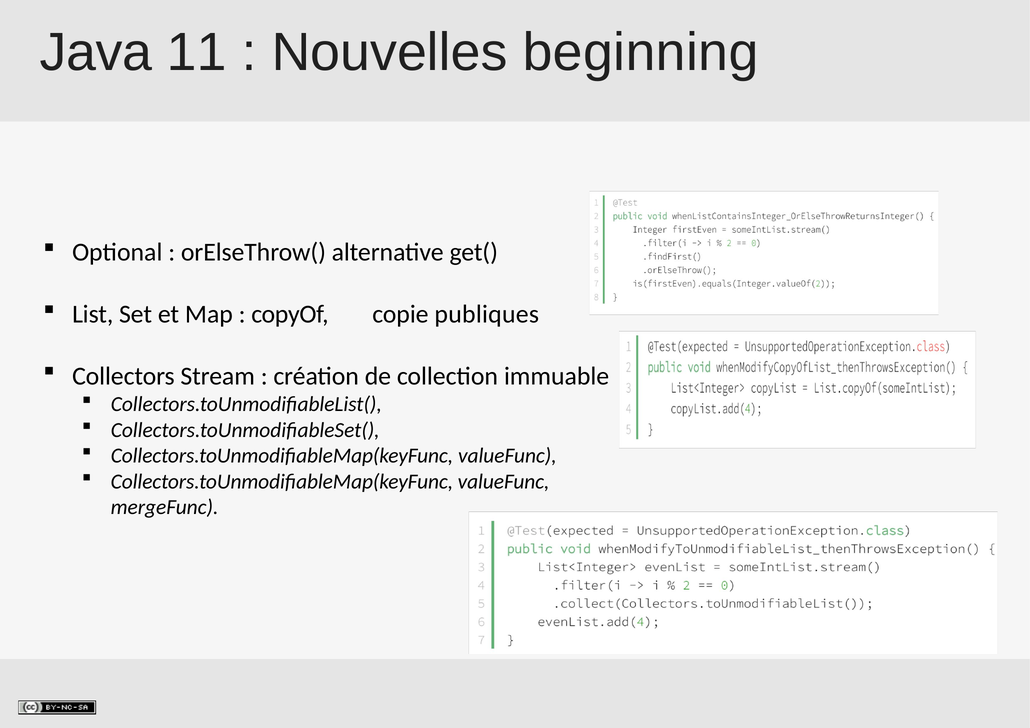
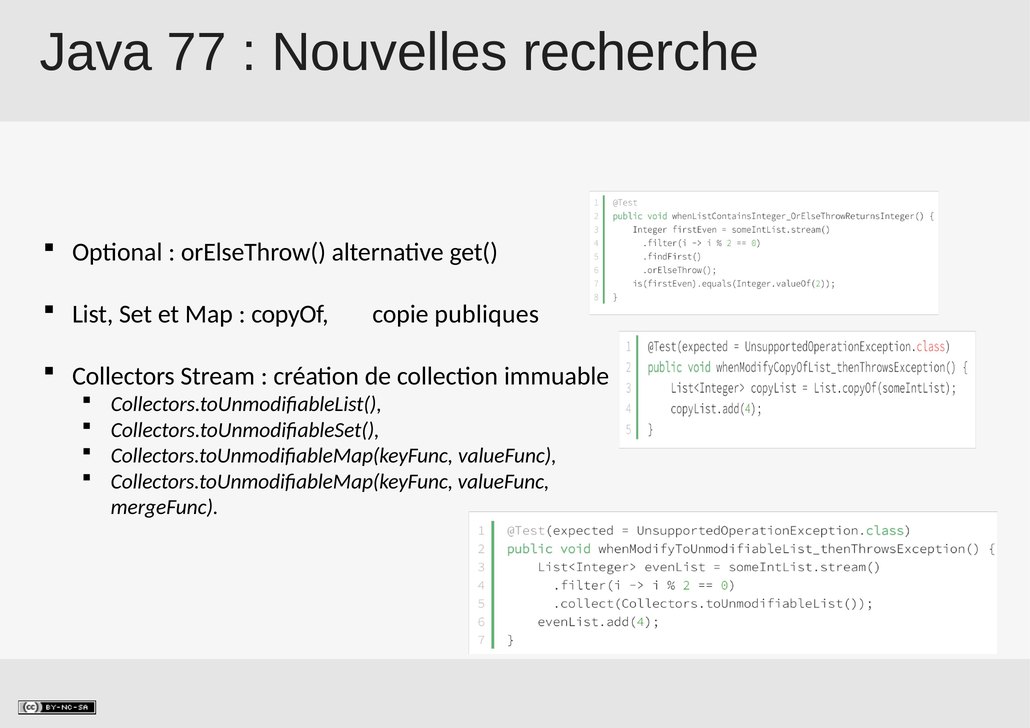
11: 11 -> 77
beginning: beginning -> recherche
